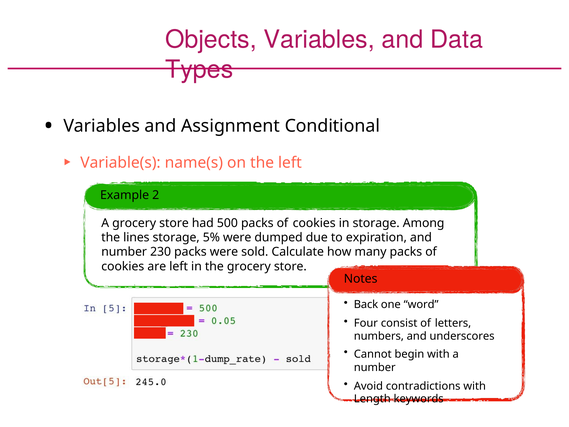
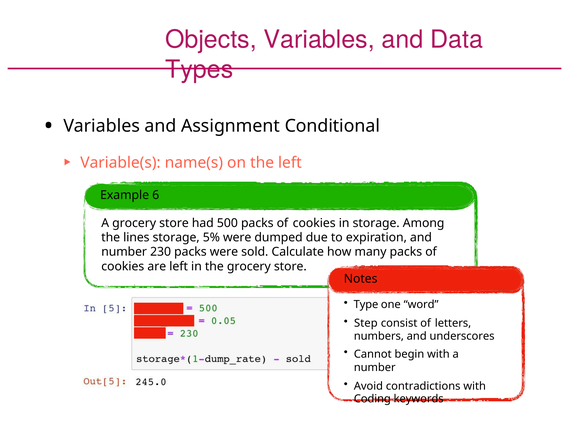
2: 2 -> 6
Back: Back -> Type
Four: Four -> Step
Length: Length -> Coding
